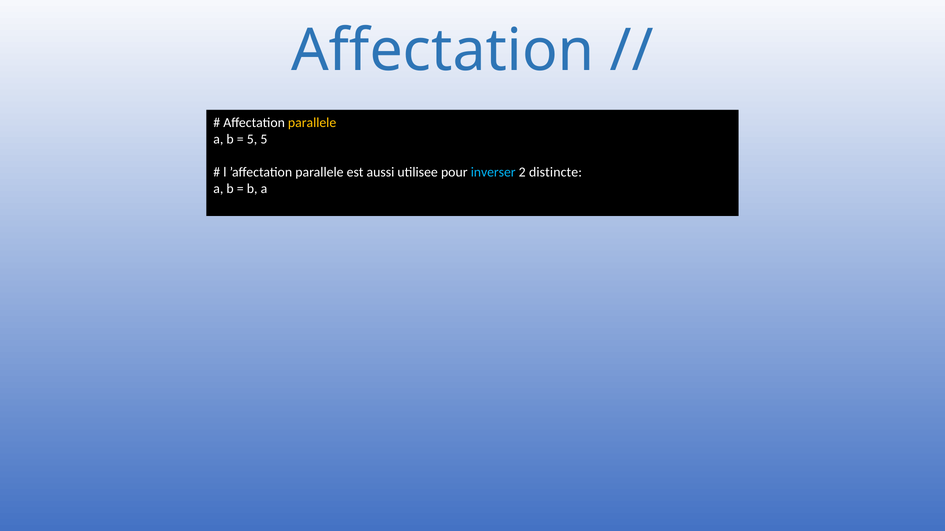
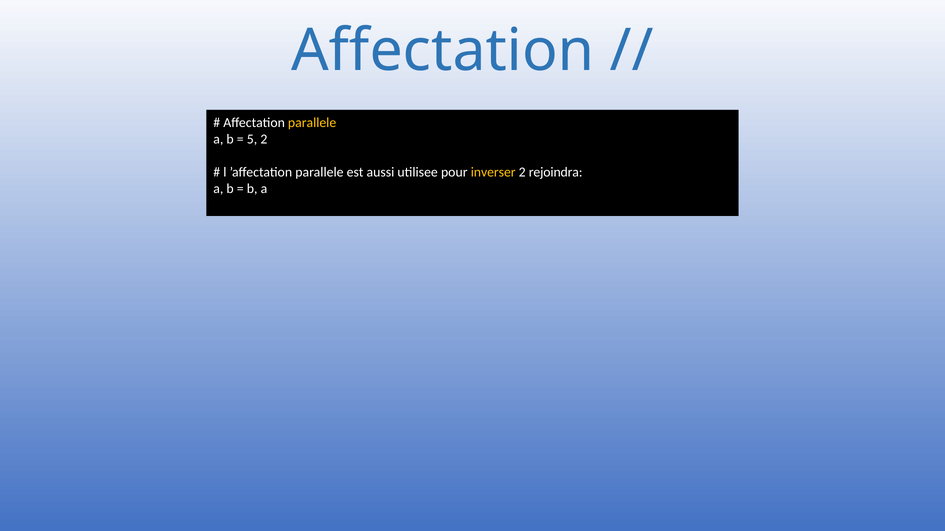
5 5: 5 -> 2
inverser colour: light blue -> yellow
distincte: distincte -> rejoindra
